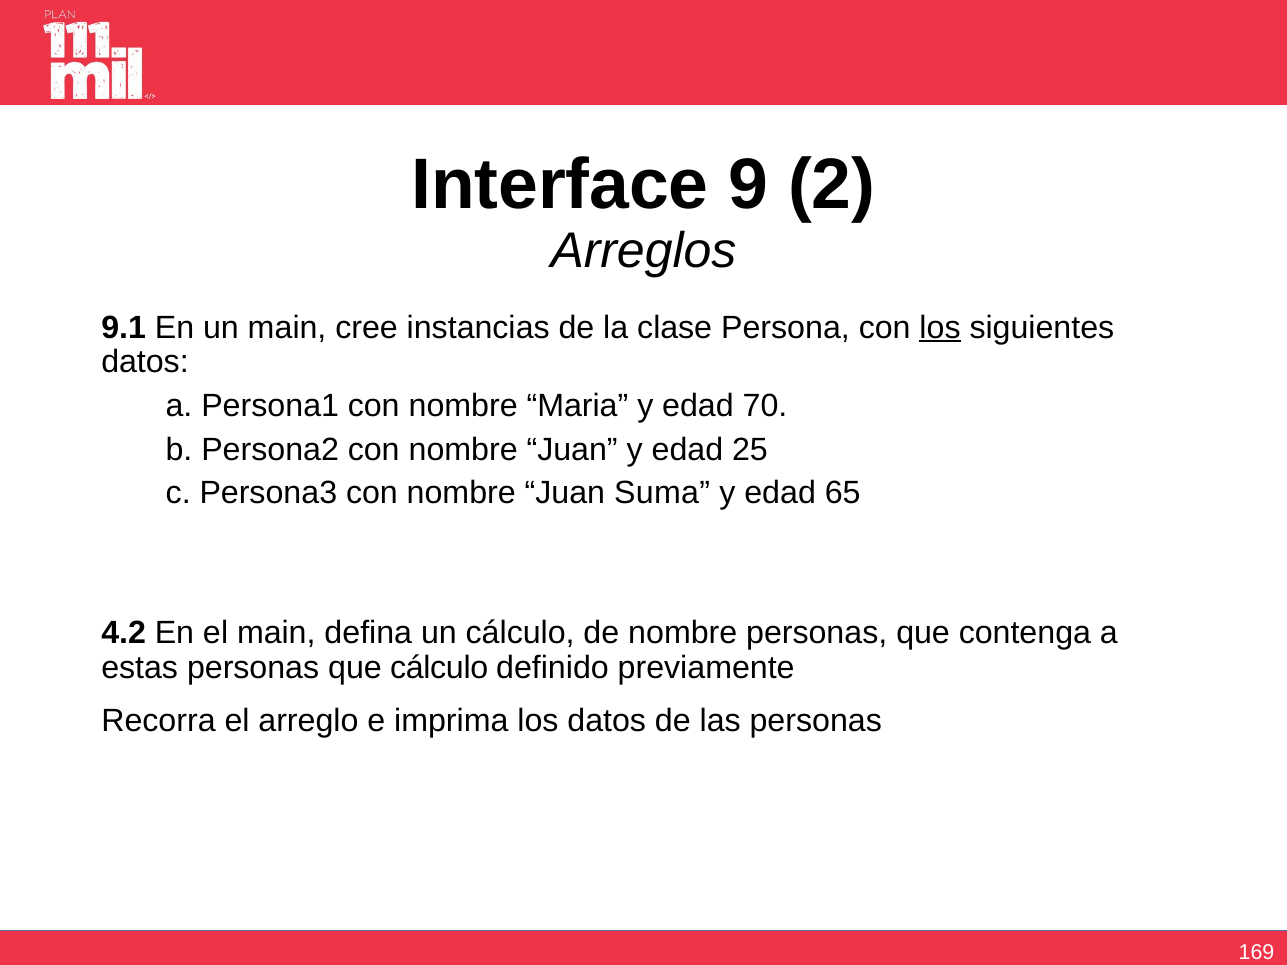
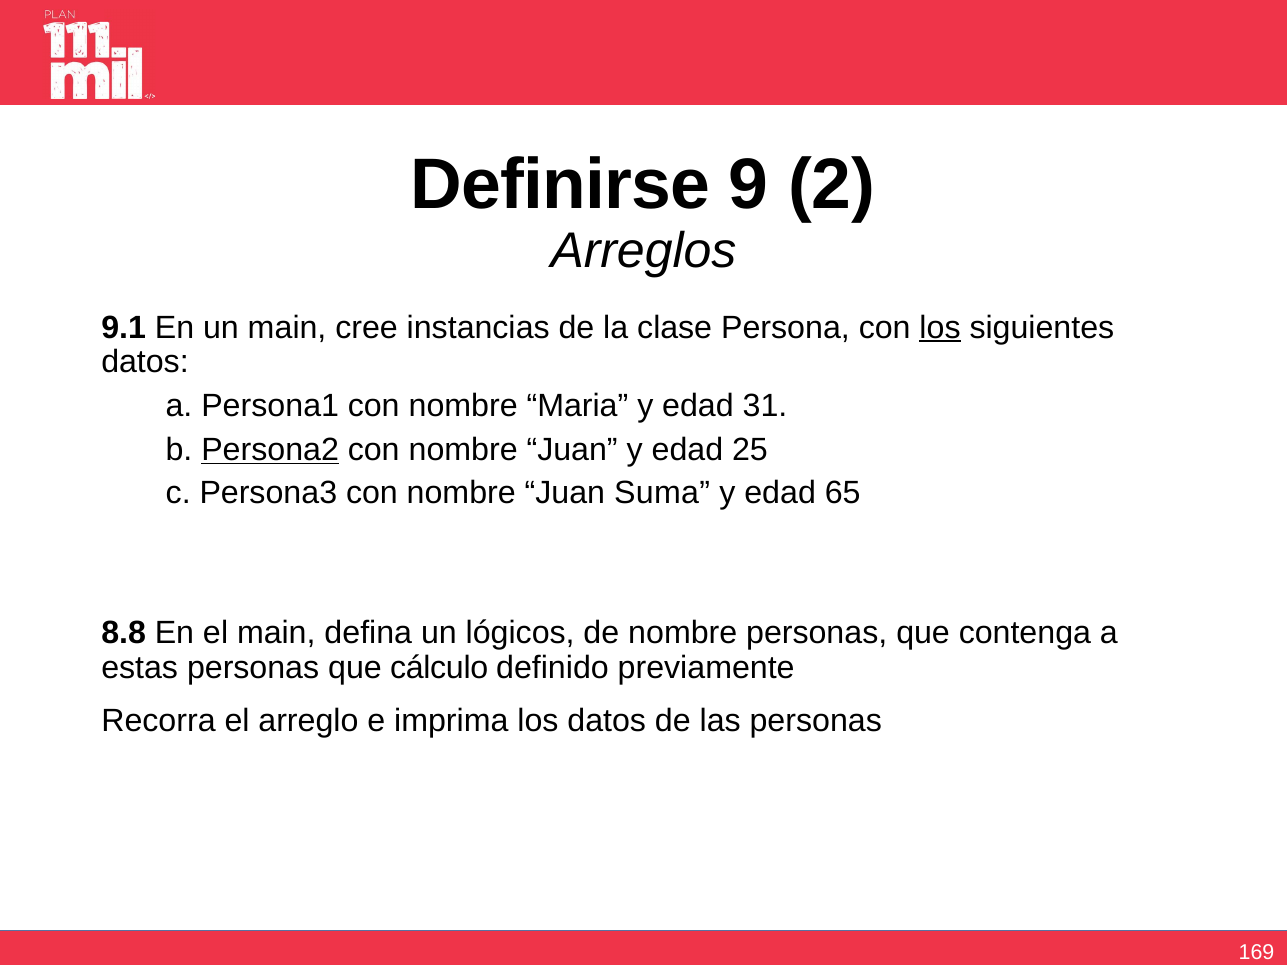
Interface: Interface -> Definirse
70: 70 -> 31
Persona2 underline: none -> present
4.2: 4.2 -> 8.8
un cálculo: cálculo -> lógicos
